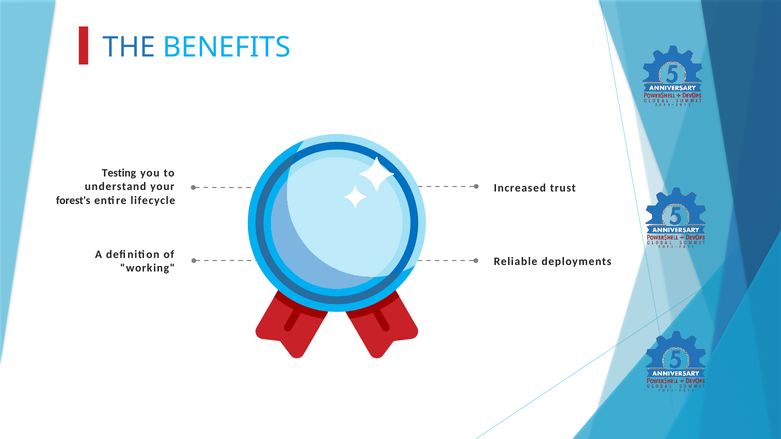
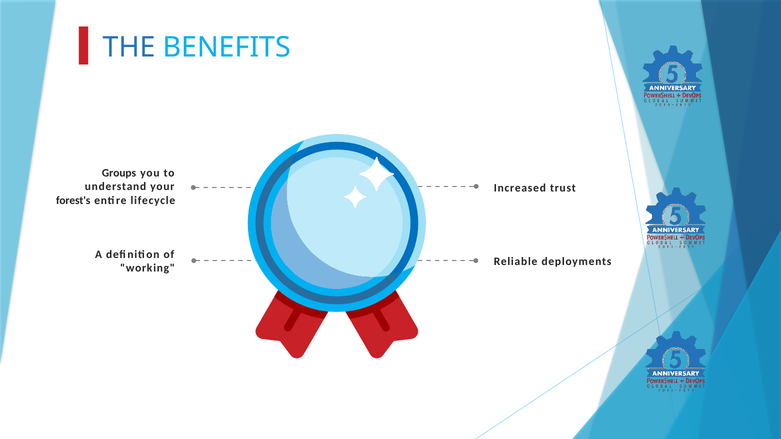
Testing: Testing -> Groups
